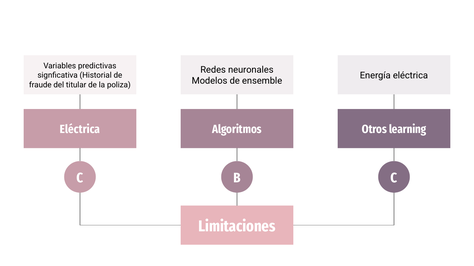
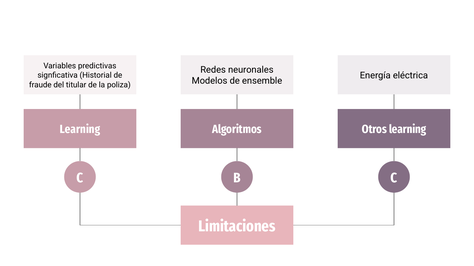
Eléctrica at (80, 130): Eléctrica -> Learning
